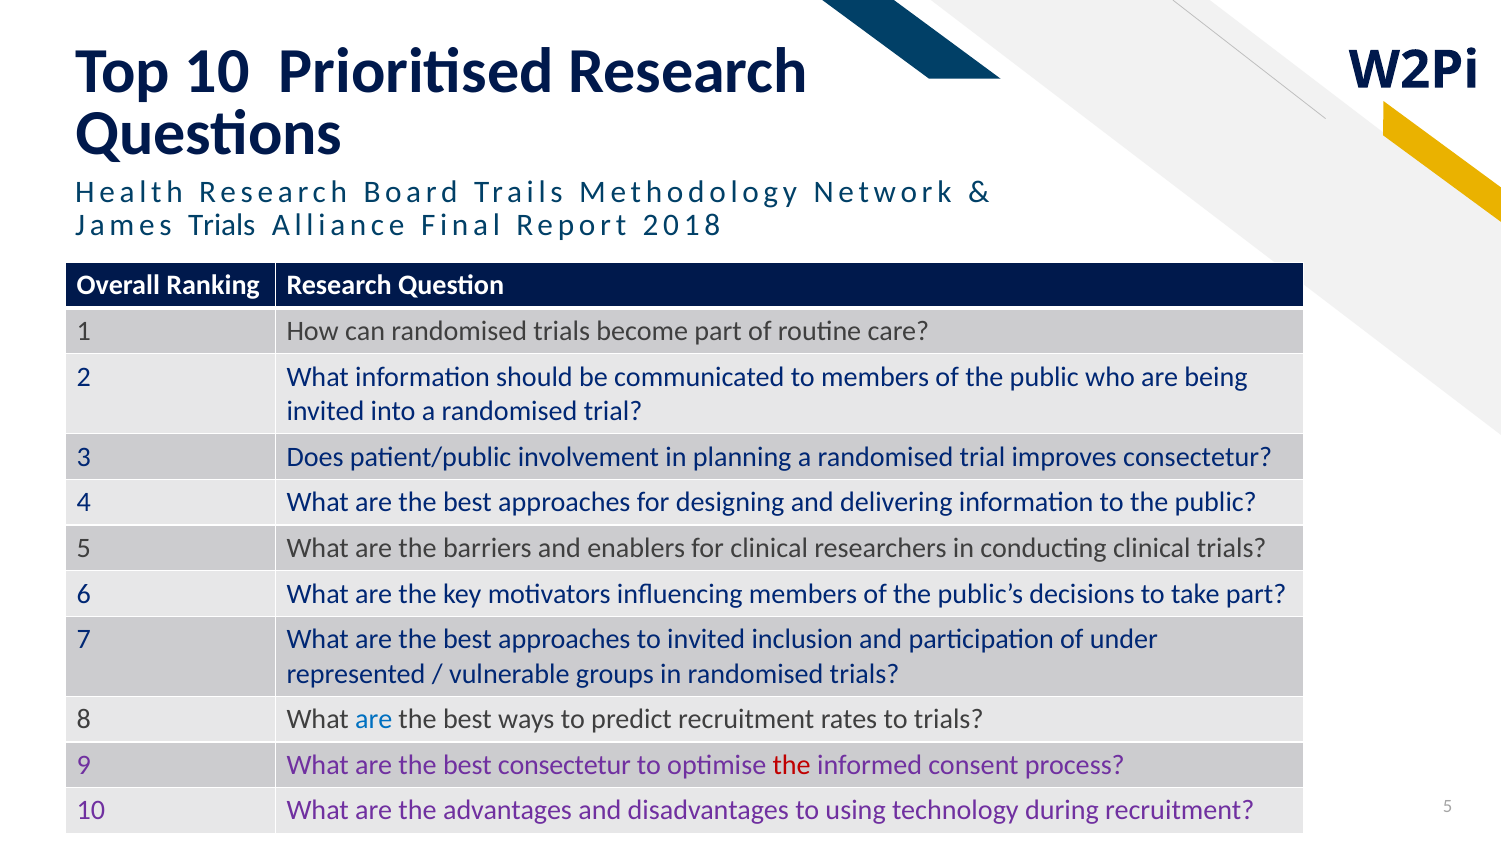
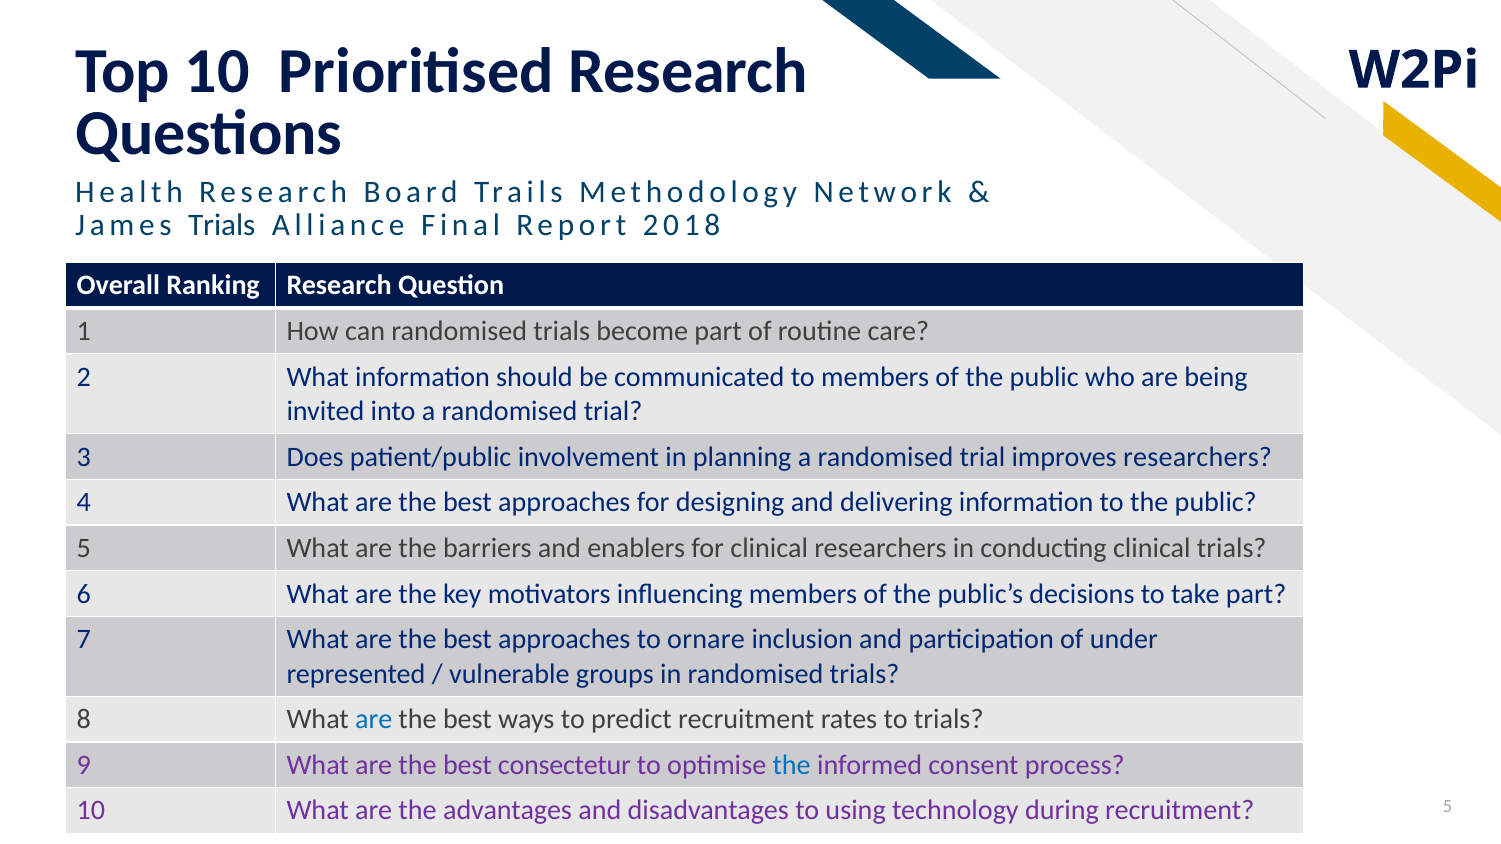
improves consectetur: consectetur -> researchers
to invited: invited -> ornare
the at (792, 765) colour: red -> blue
